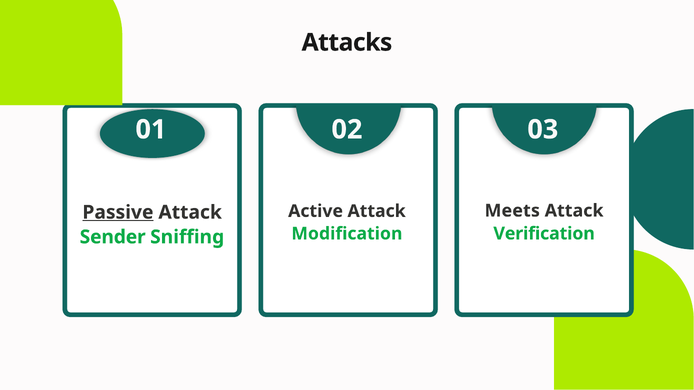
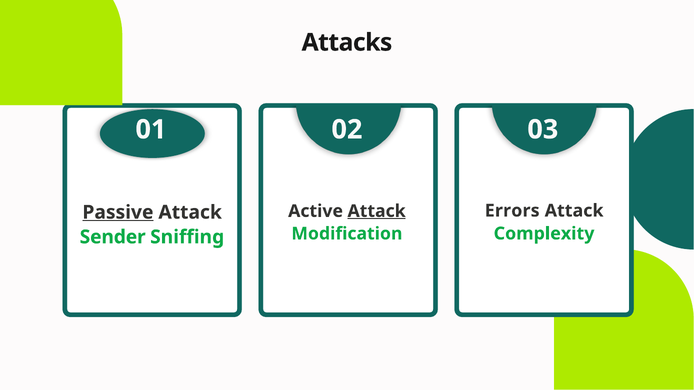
Meets: Meets -> Errors
Attack at (377, 211) underline: none -> present
Verification: Verification -> Complexity
